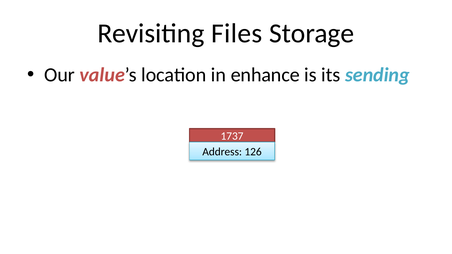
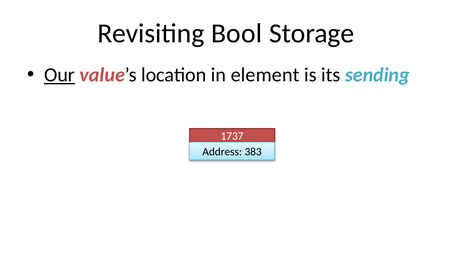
Files: Files -> Bool
Our underline: none -> present
enhance: enhance -> element
126: 126 -> 383
